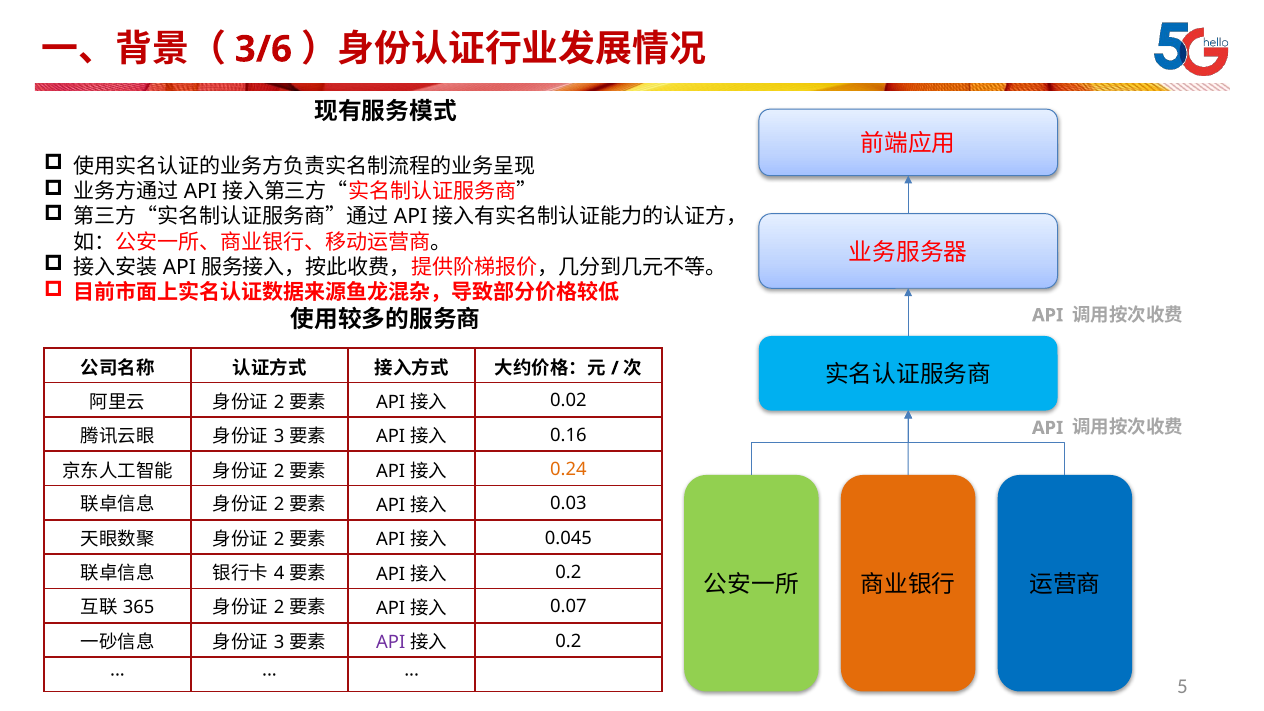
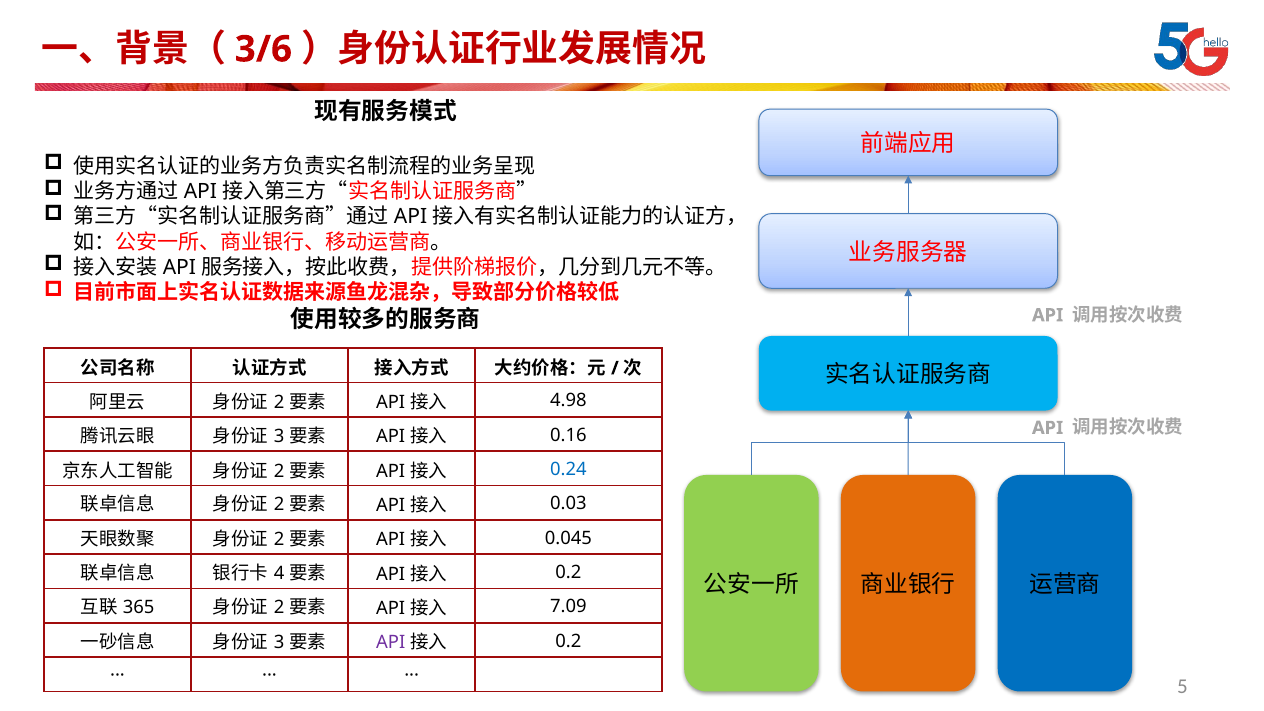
0.02: 0.02 -> 4.98
0.24 colour: orange -> blue
0.07: 0.07 -> 7.09
